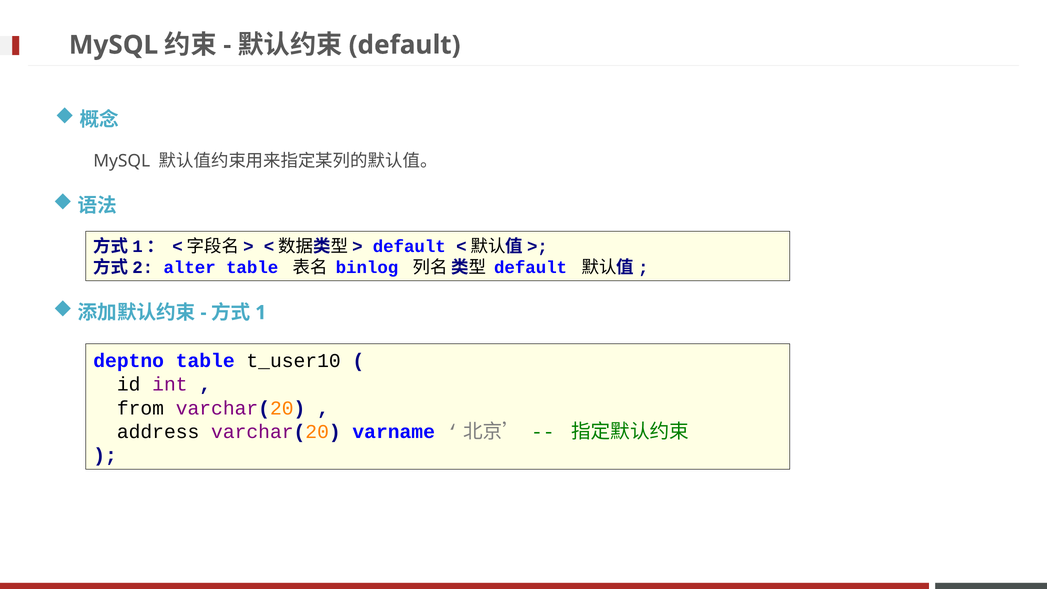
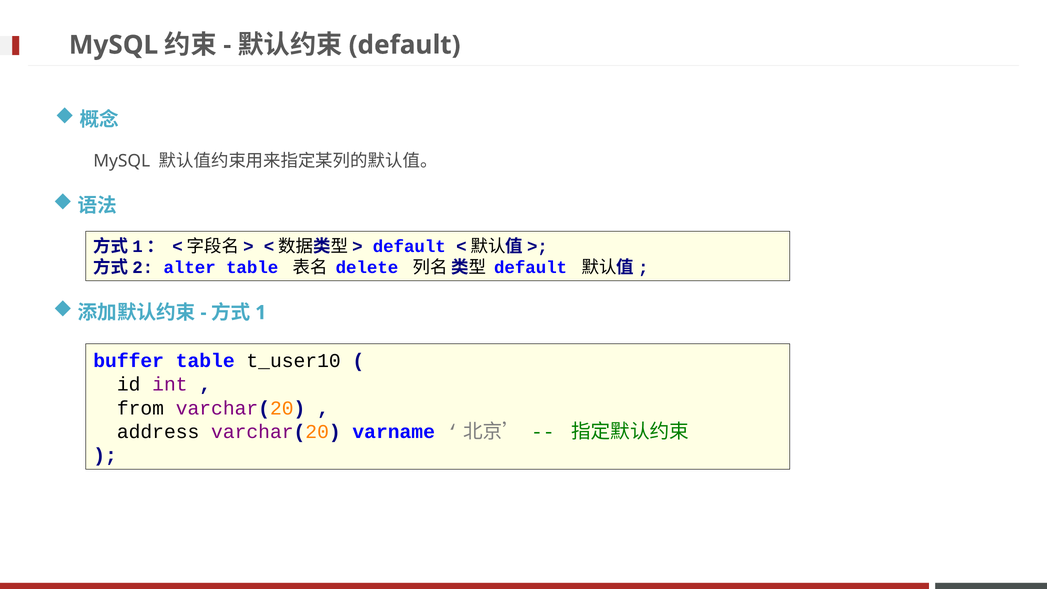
binlog: binlog -> delete
deptno: deptno -> buffer
